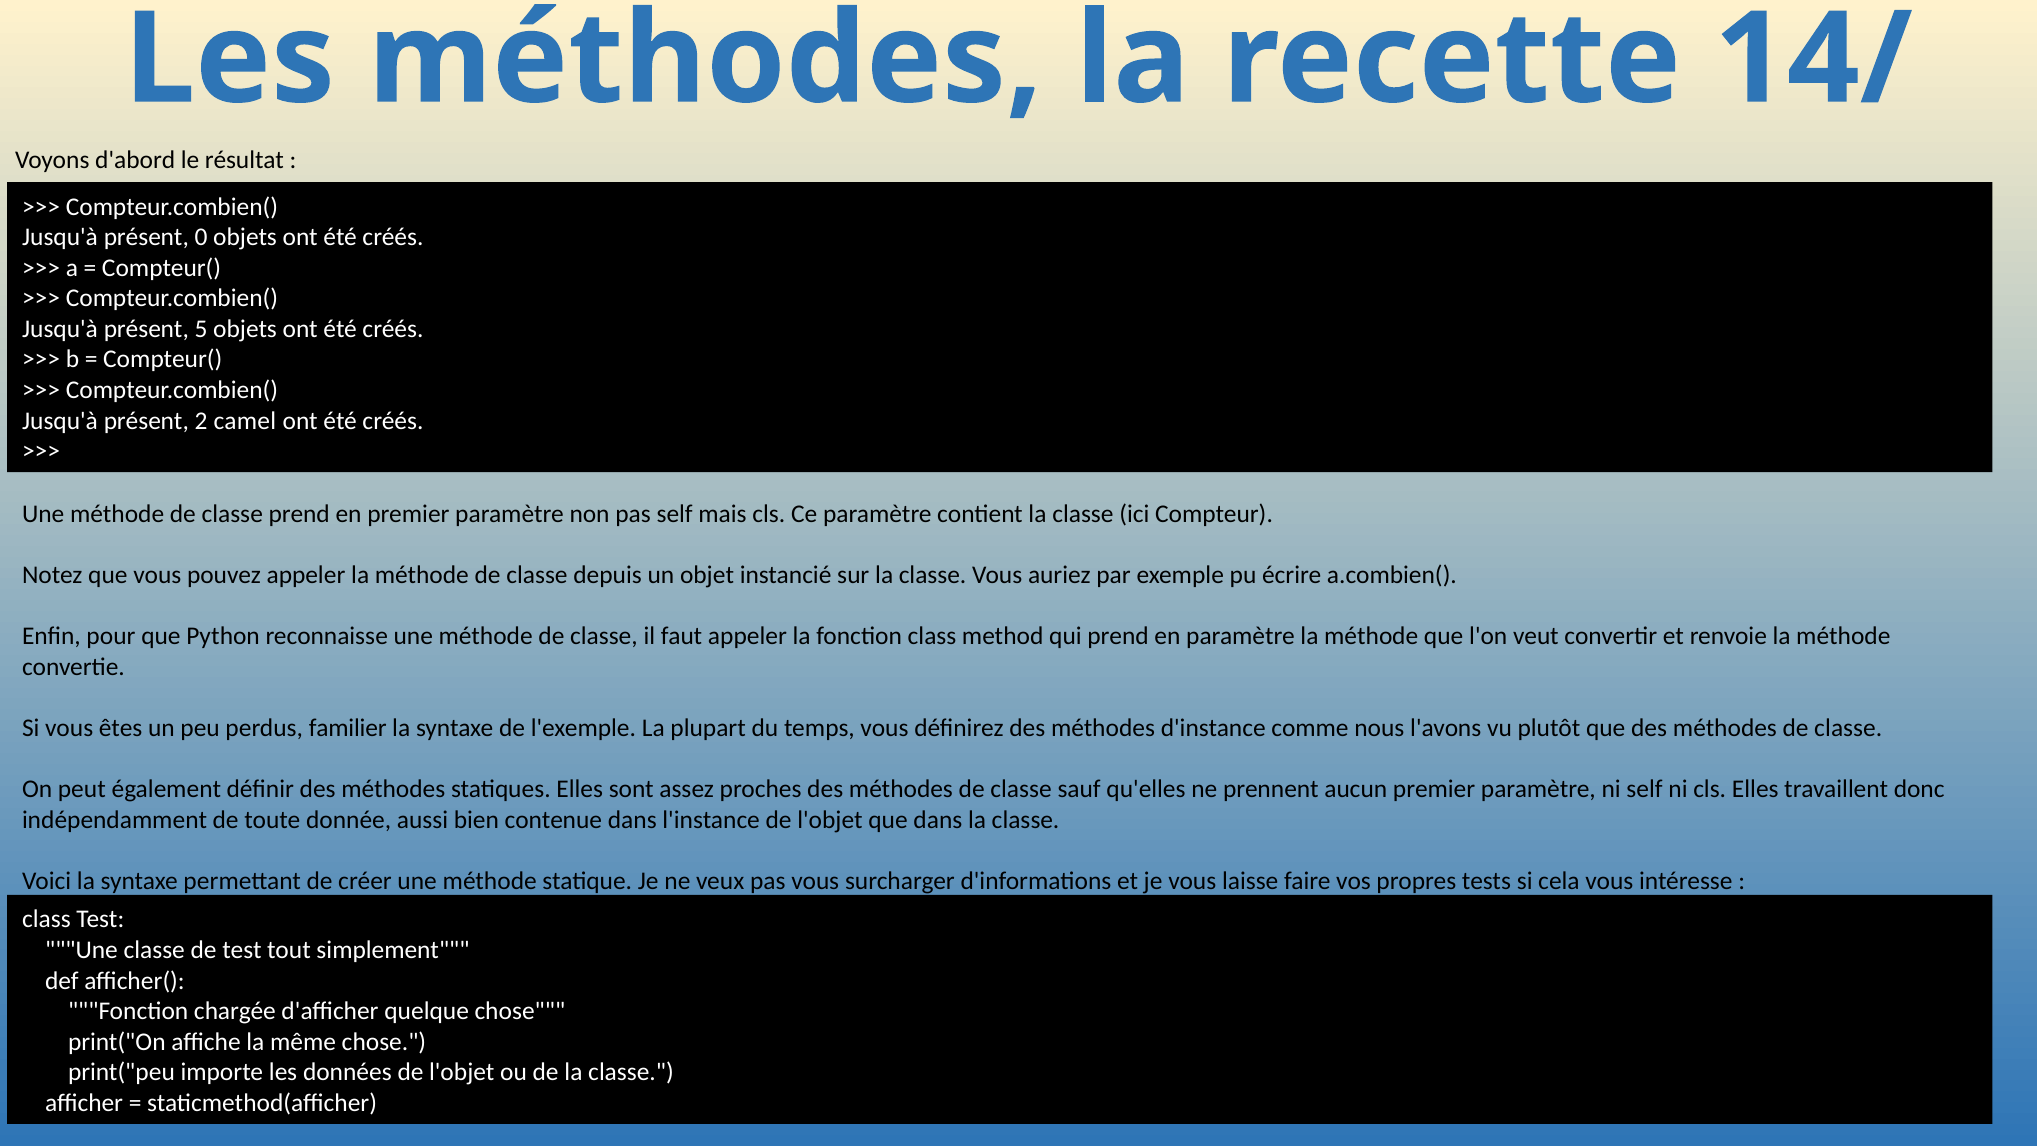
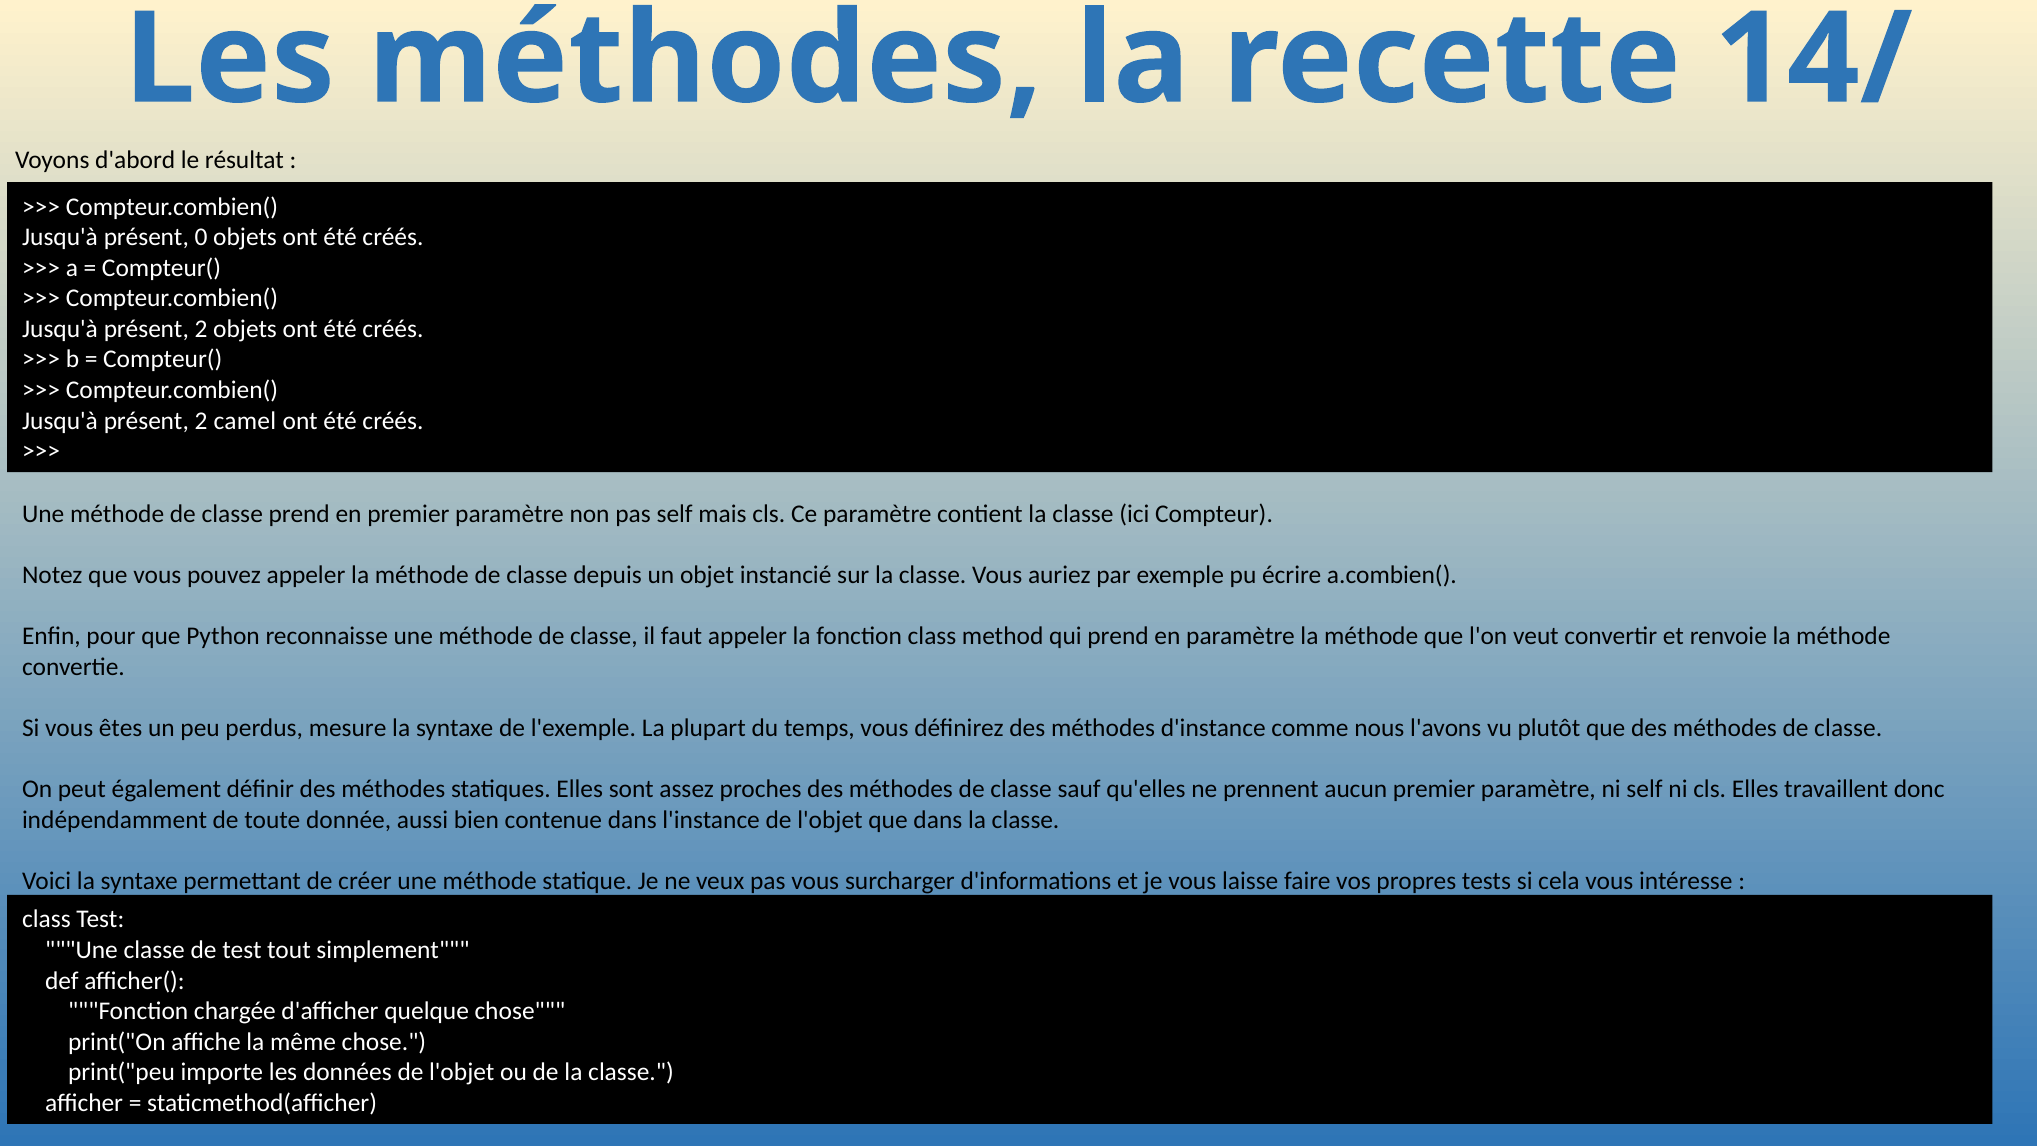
5 at (201, 329): 5 -> 2
familier: familier -> mesure
